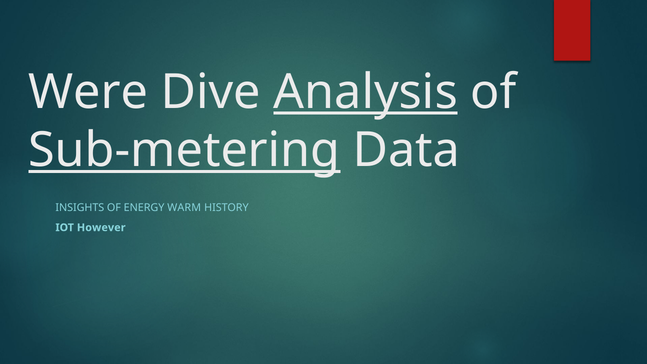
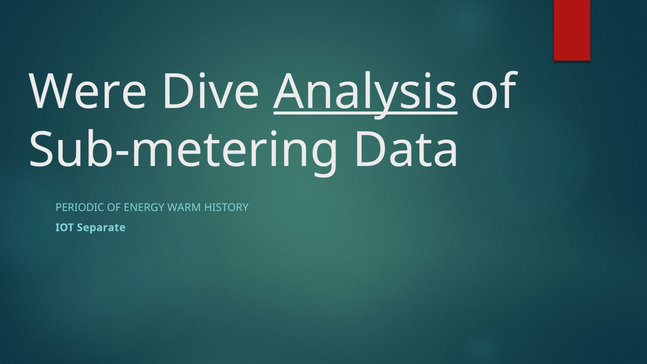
Sub-metering underline: present -> none
INSIGHTS: INSIGHTS -> PERIODIC
However: However -> Separate
